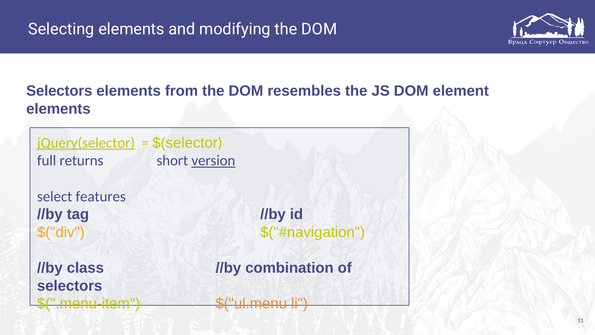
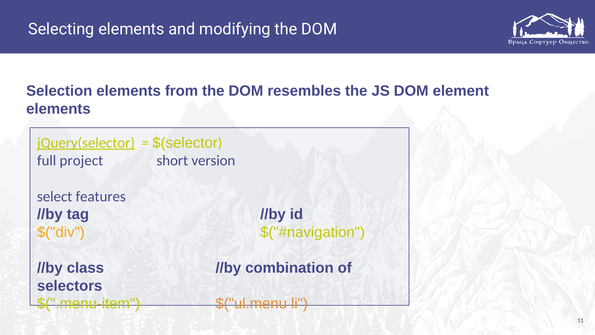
Selectors at (59, 91): Selectors -> Selection
returns: returns -> project
version underline: present -> none
